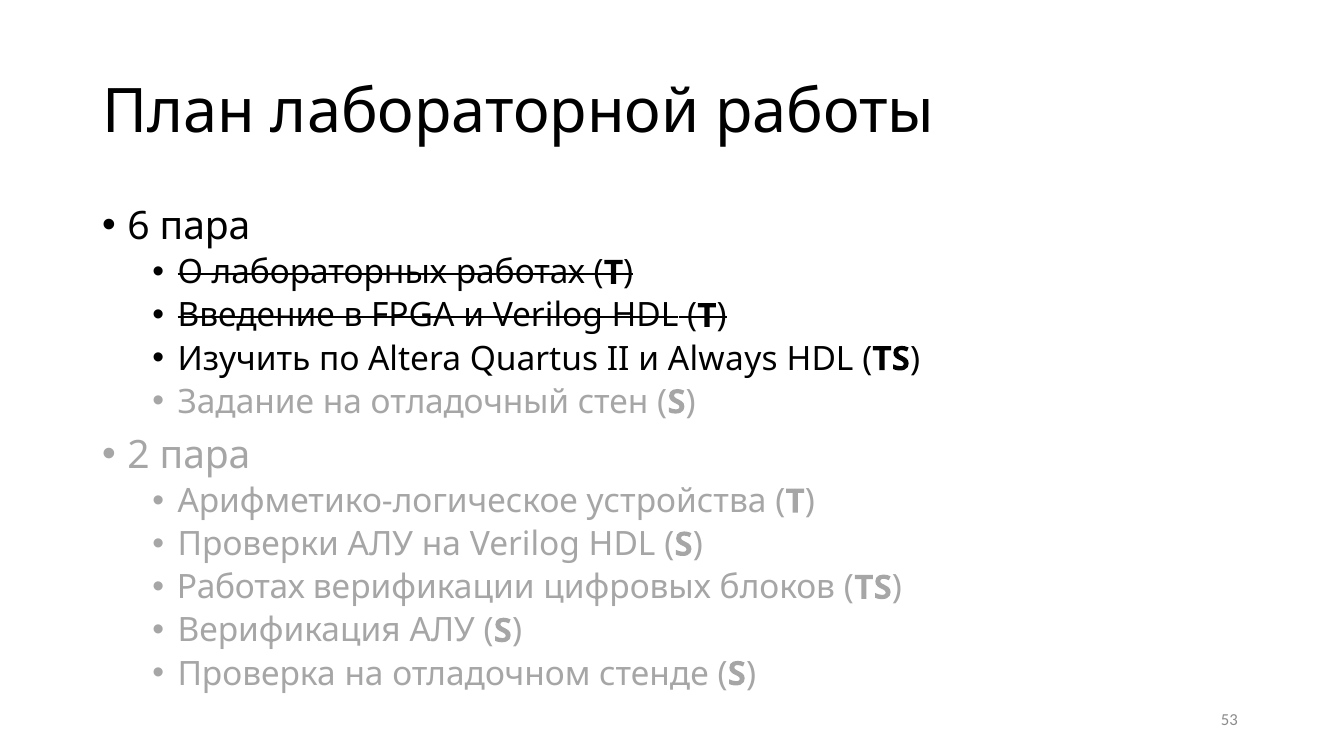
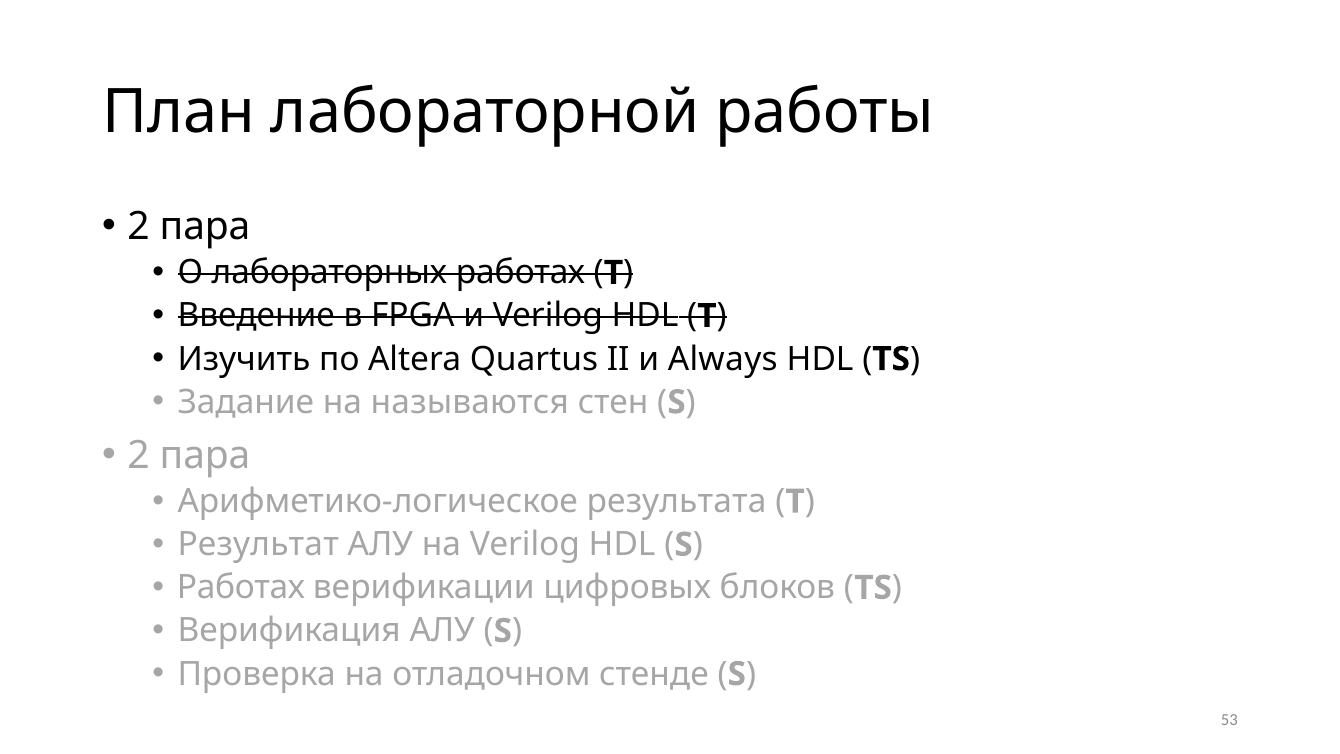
6 at (138, 226): 6 -> 2
отладочный: отладочный -> называются
устройства: устройства -> результата
Проверки: Проверки -> Результат
